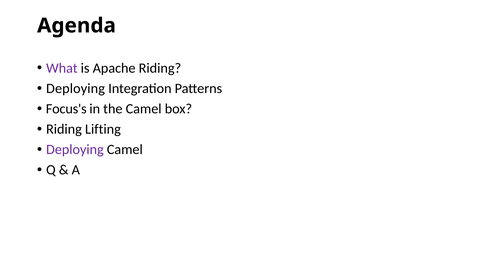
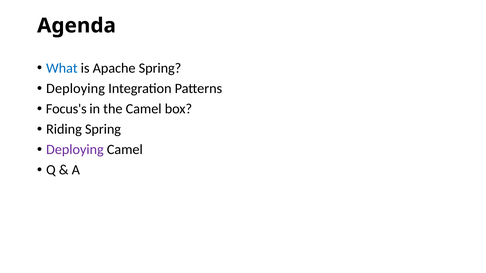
What colour: purple -> blue
Apache Riding: Riding -> Spring
Riding Lifting: Lifting -> Spring
